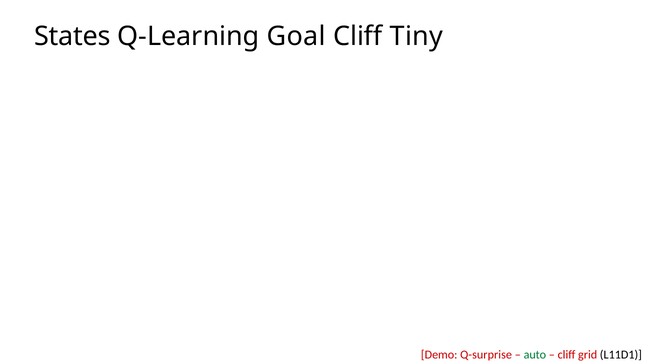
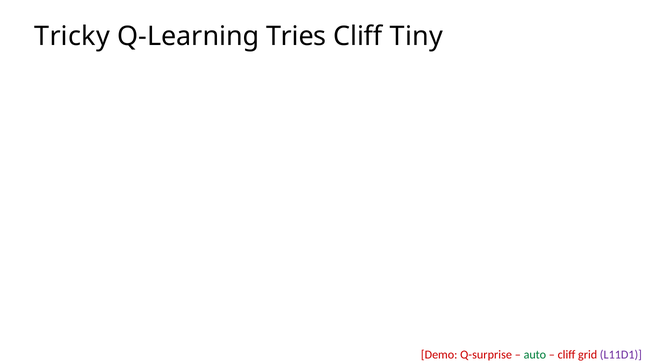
States: States -> Tricky
Goal: Goal -> Tries
L11D1 colour: black -> purple
